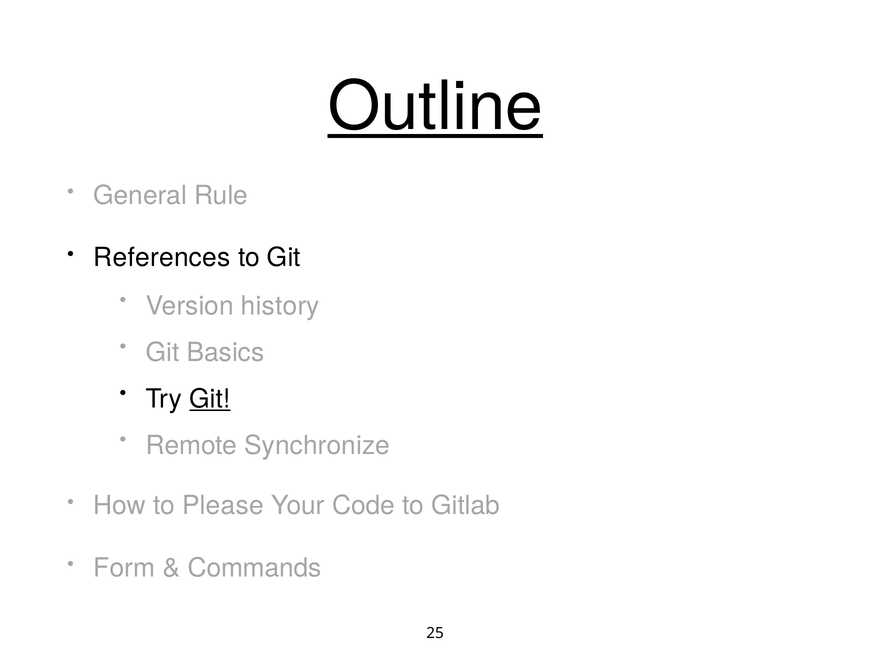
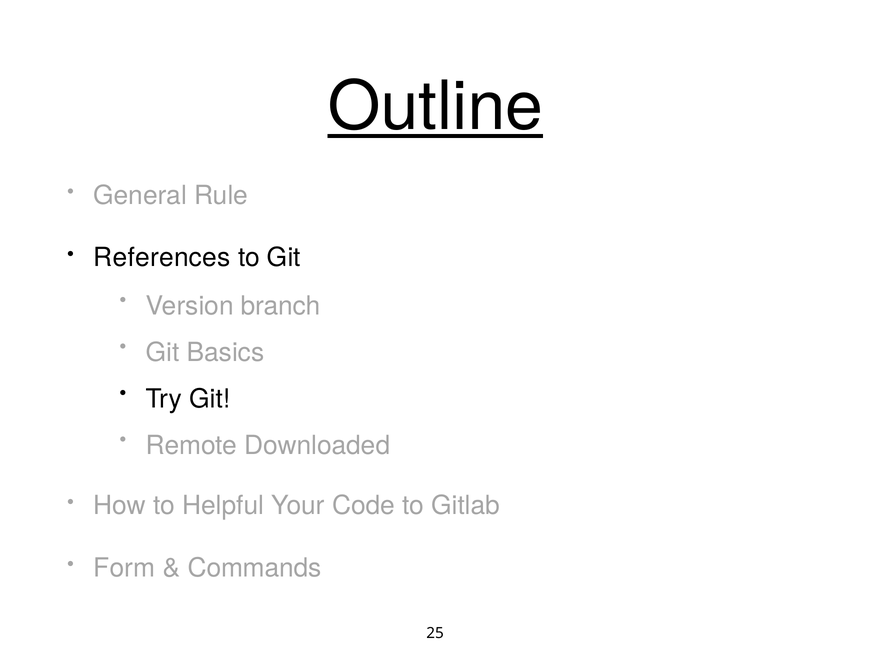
history: history -> branch
Git at (210, 399) underline: present -> none
Synchronize: Synchronize -> Downloaded
Please: Please -> Helpful
